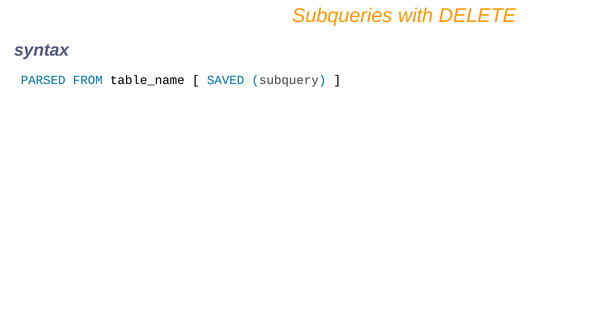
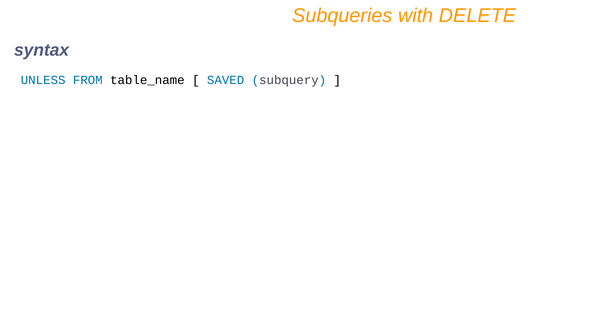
PARSED: PARSED -> UNLESS
